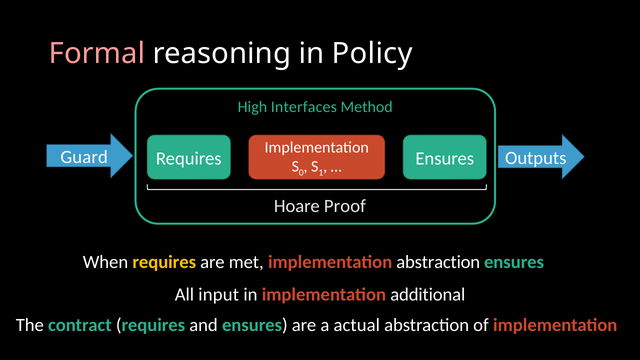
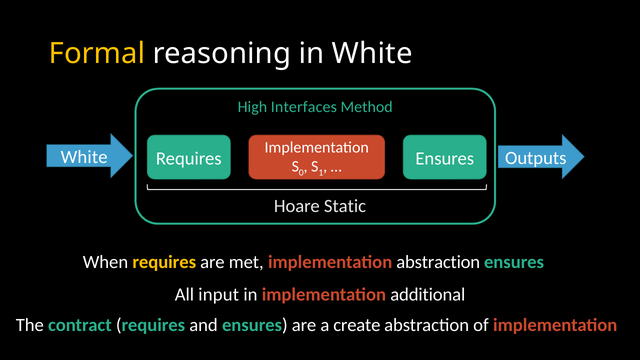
Formal colour: pink -> yellow
in Policy: Policy -> White
Guard at (84, 157): Guard -> White
Proof: Proof -> Static
actual: actual -> create
